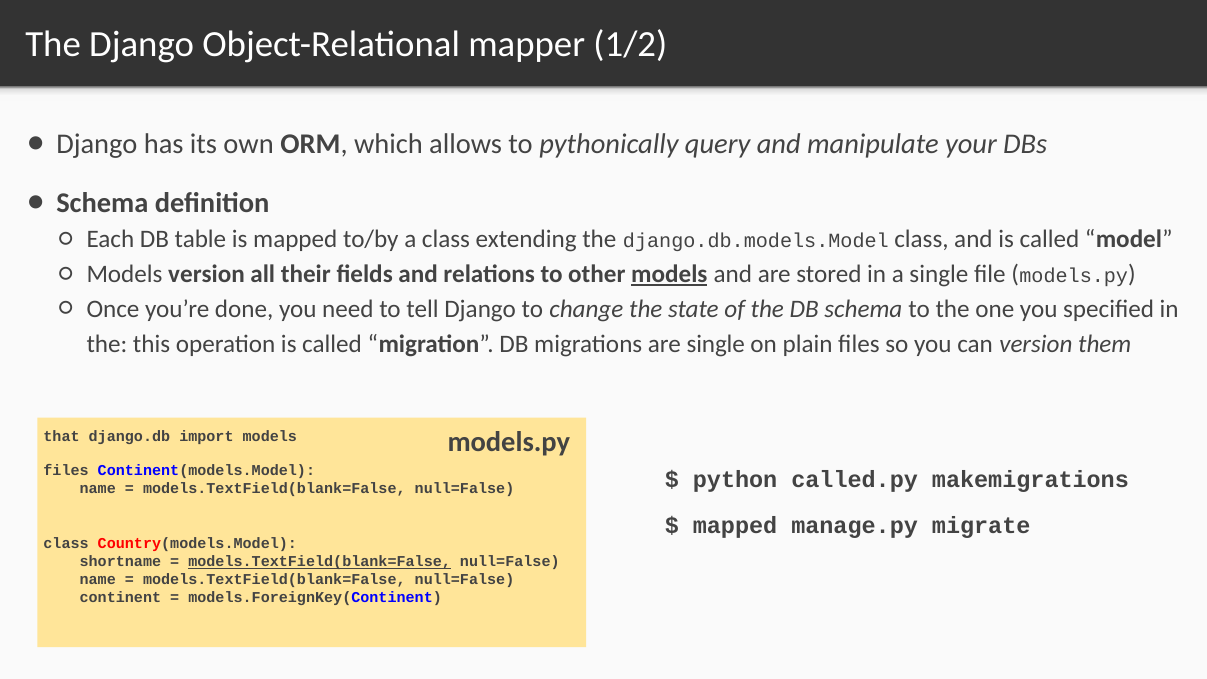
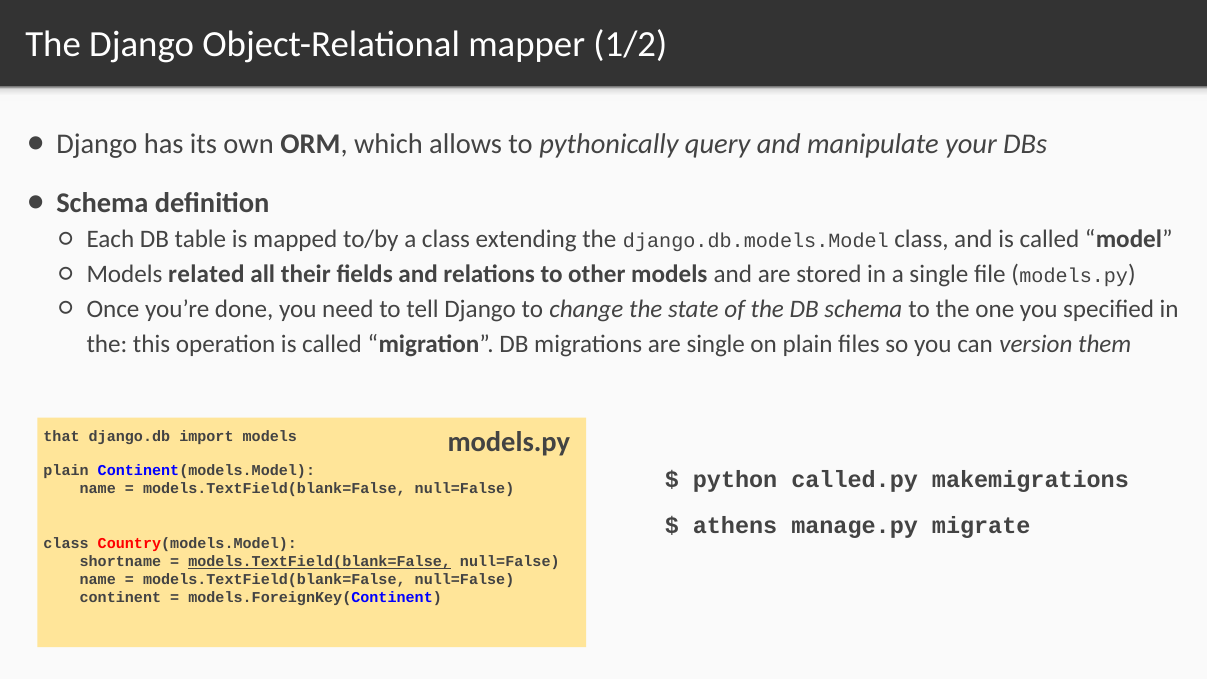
Models version: version -> related
models at (669, 274) underline: present -> none
files at (66, 471): files -> plain
mapped at (735, 525): mapped -> athens
